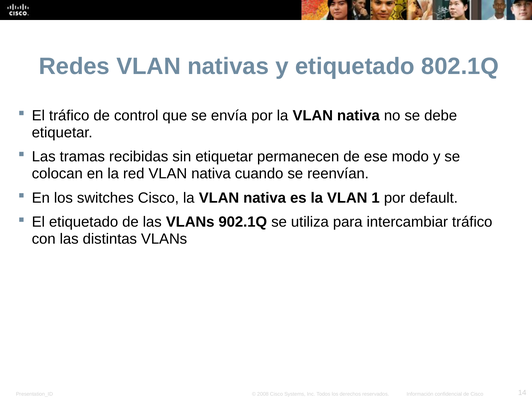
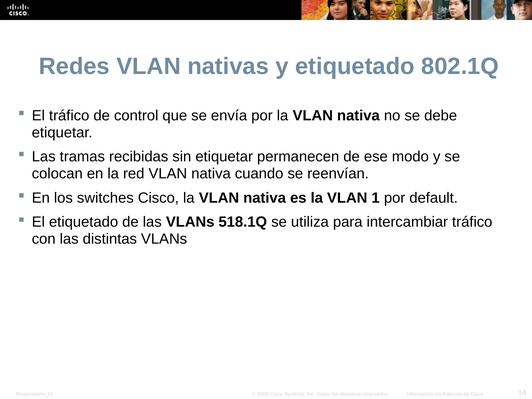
902.1Q: 902.1Q -> 518.1Q
